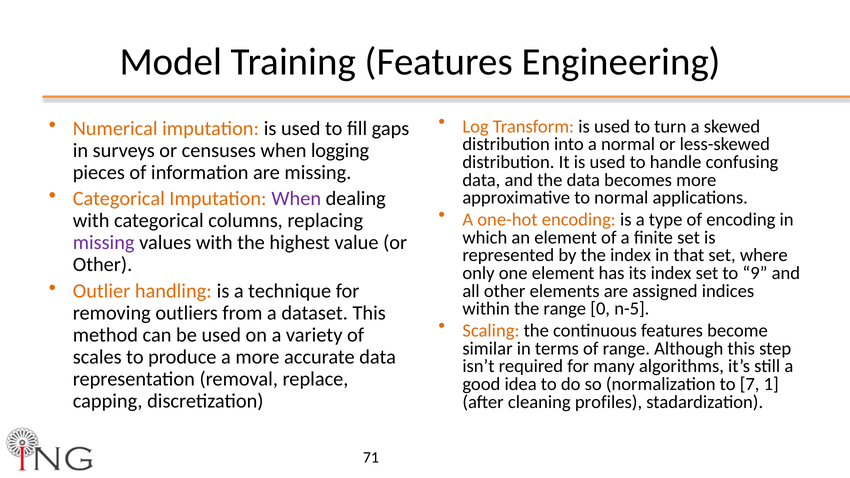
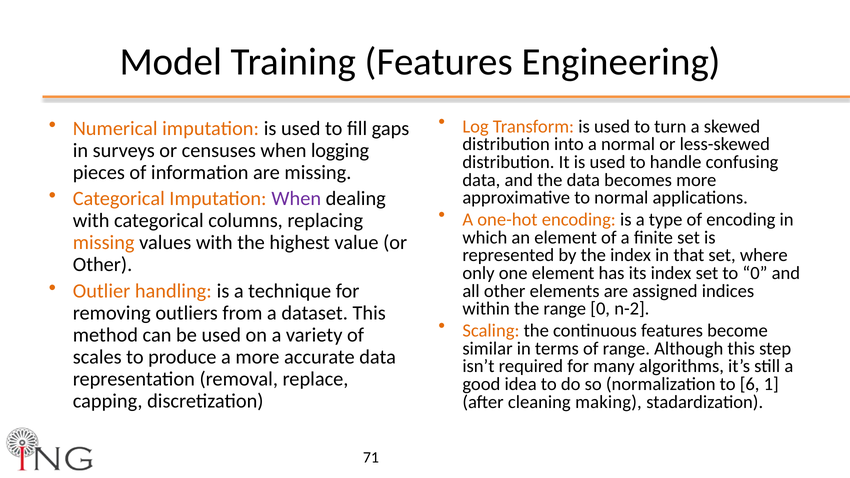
missing at (104, 243) colour: purple -> orange
to 9: 9 -> 0
n-5: n-5 -> n-2
7: 7 -> 6
profiles: profiles -> making
